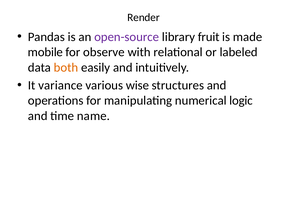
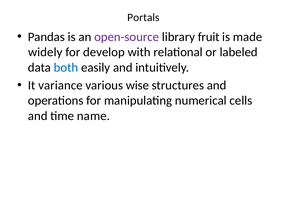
Render: Render -> Portals
mobile: mobile -> widely
observe: observe -> develop
both colour: orange -> blue
logic: logic -> cells
